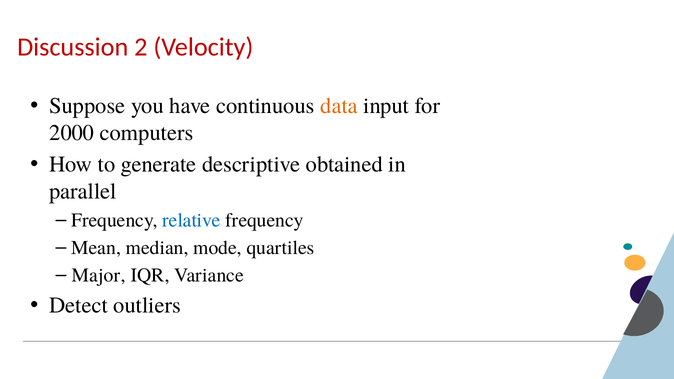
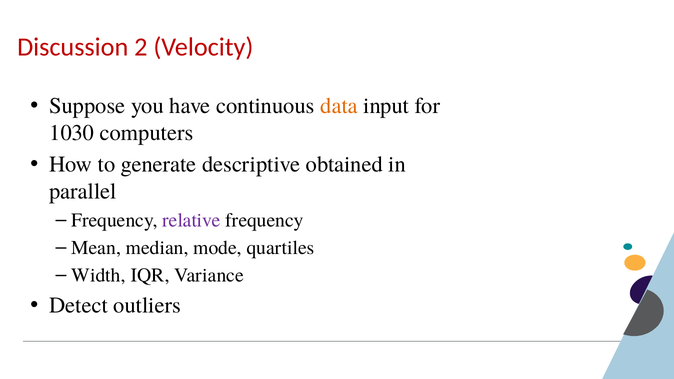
2000: 2000 -> 1030
relative colour: blue -> purple
Major: Major -> Width
